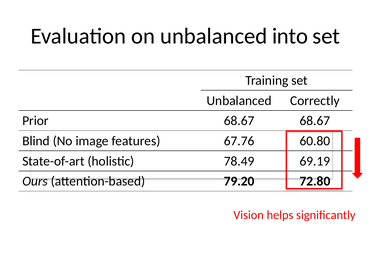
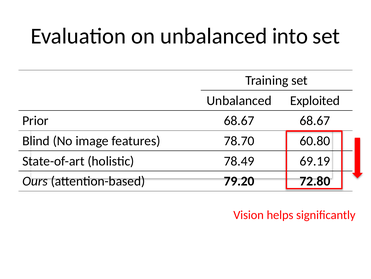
Correctly: Correctly -> Exploited
67.76: 67.76 -> 78.70
